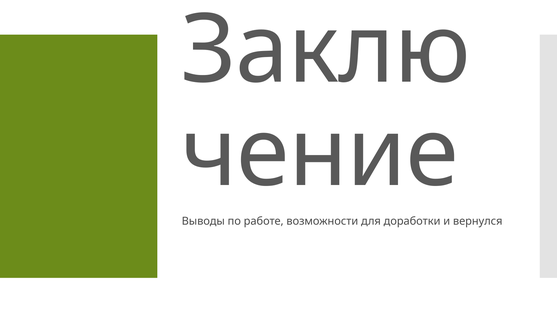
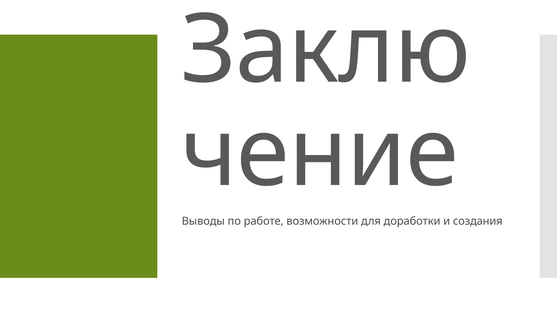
вернулся: вернулся -> создания
